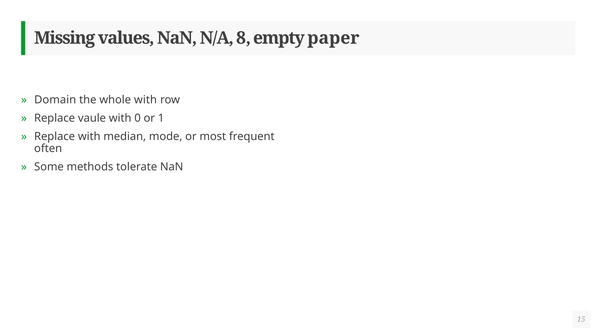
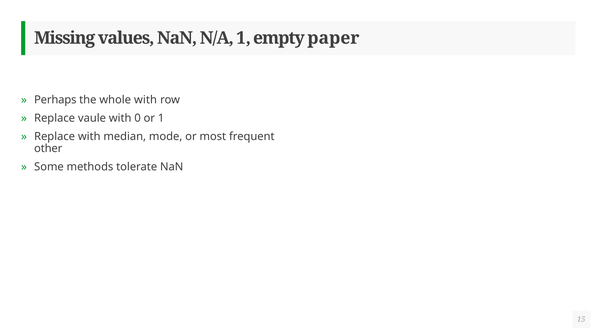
N/A 8: 8 -> 1
Domain: Domain -> Perhaps
often: often -> other
